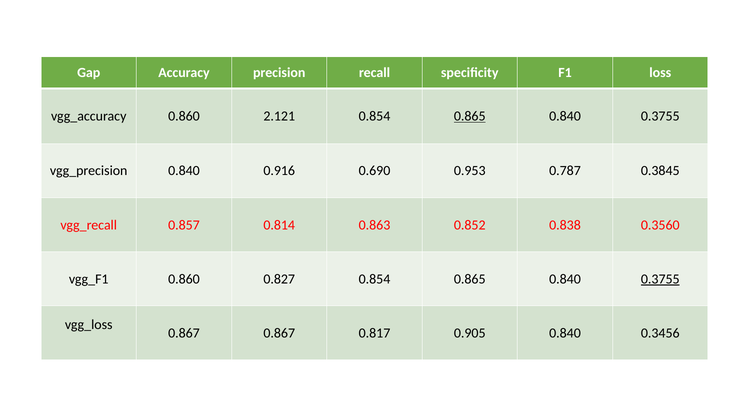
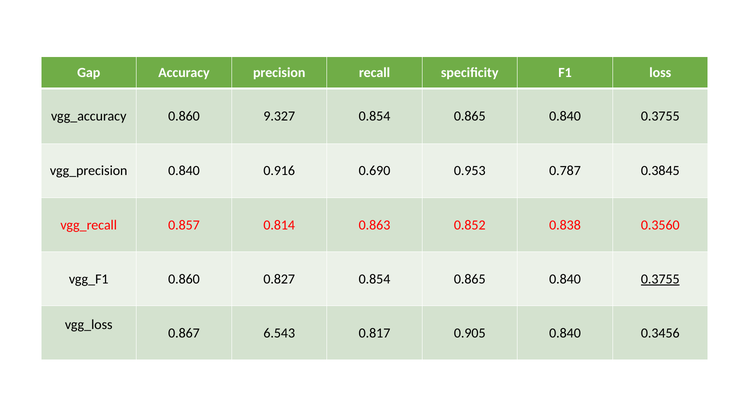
2.121: 2.121 -> 9.327
0.865 at (470, 116) underline: present -> none
0.867 0.867: 0.867 -> 6.543
